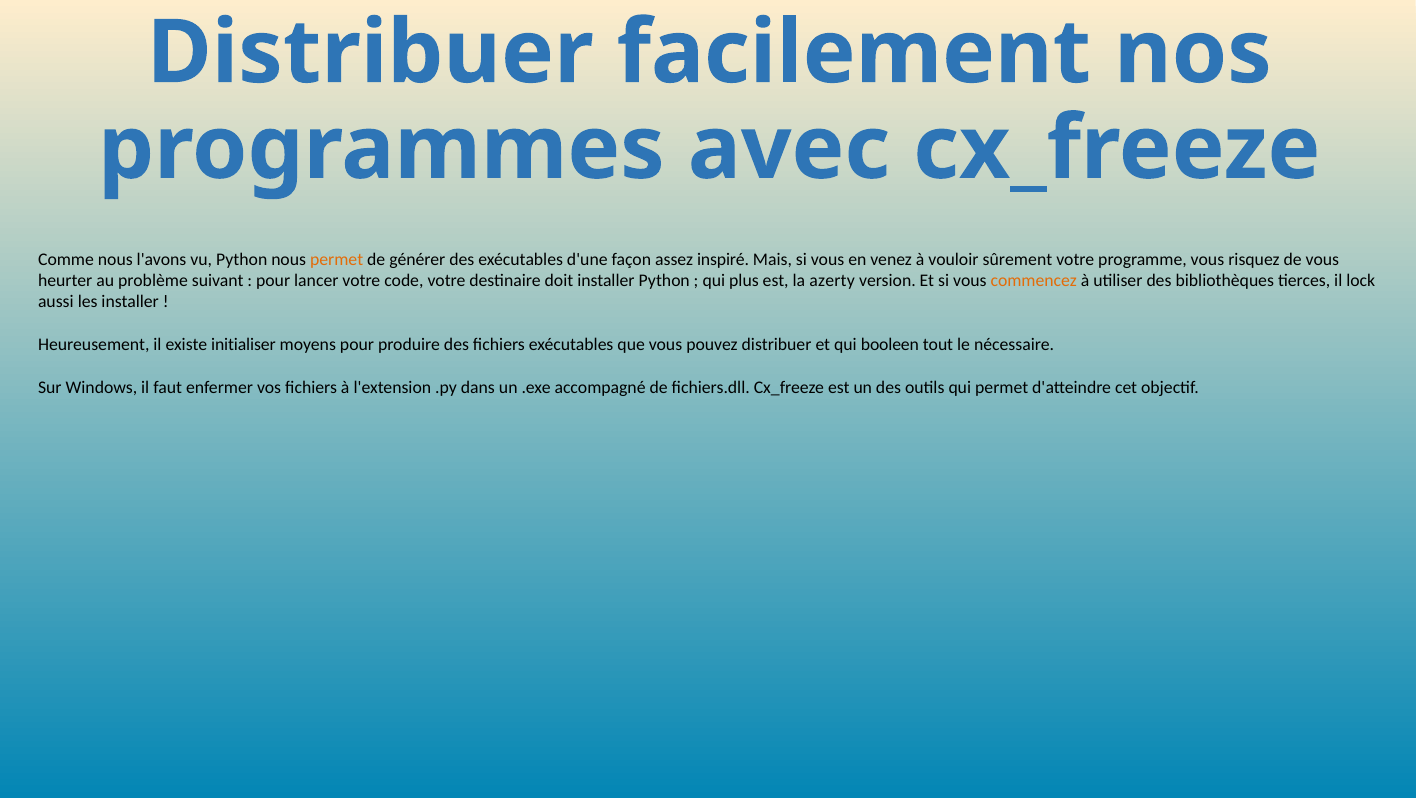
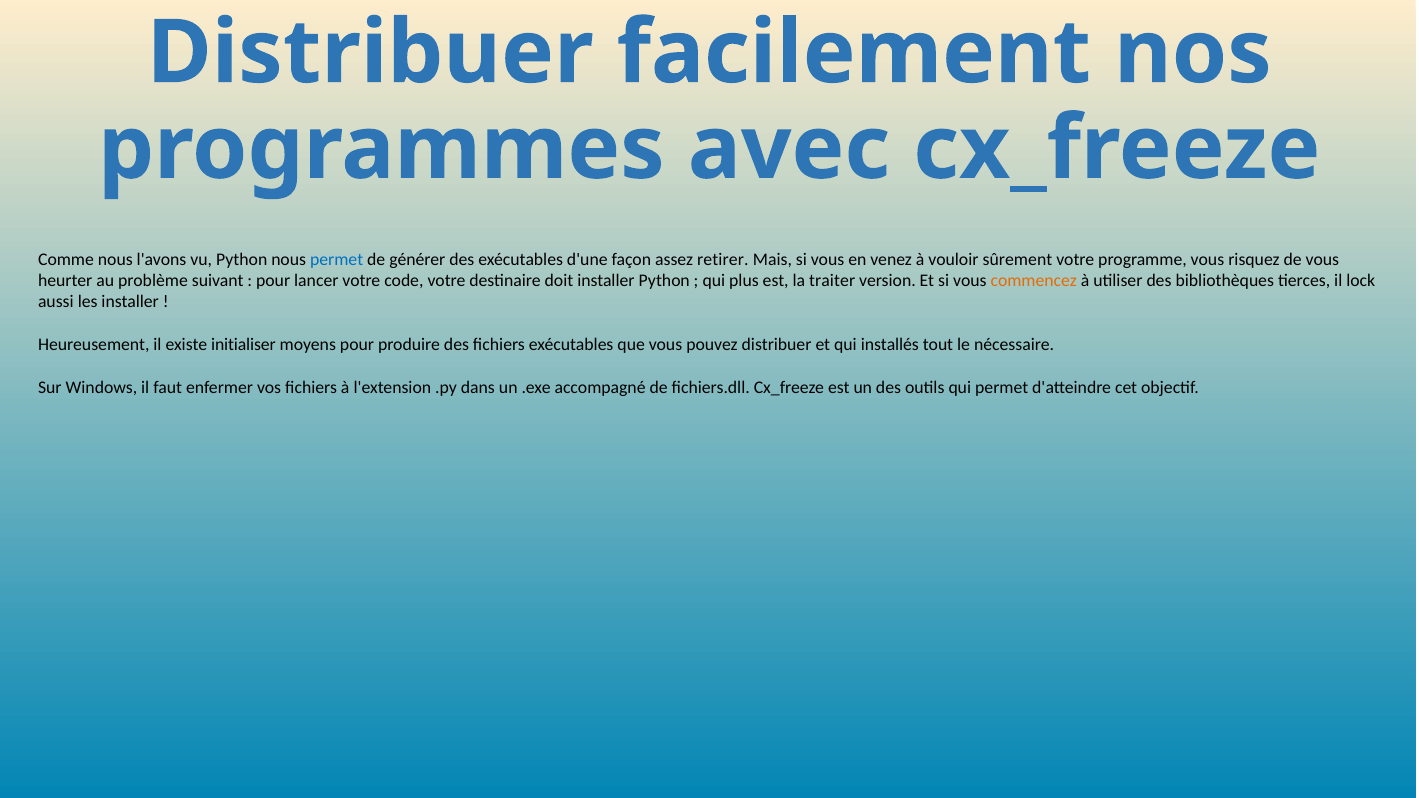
permet at (337, 260) colour: orange -> blue
inspiré: inspiré -> retirer
azerty: azerty -> traiter
booleen: booleen -> installés
